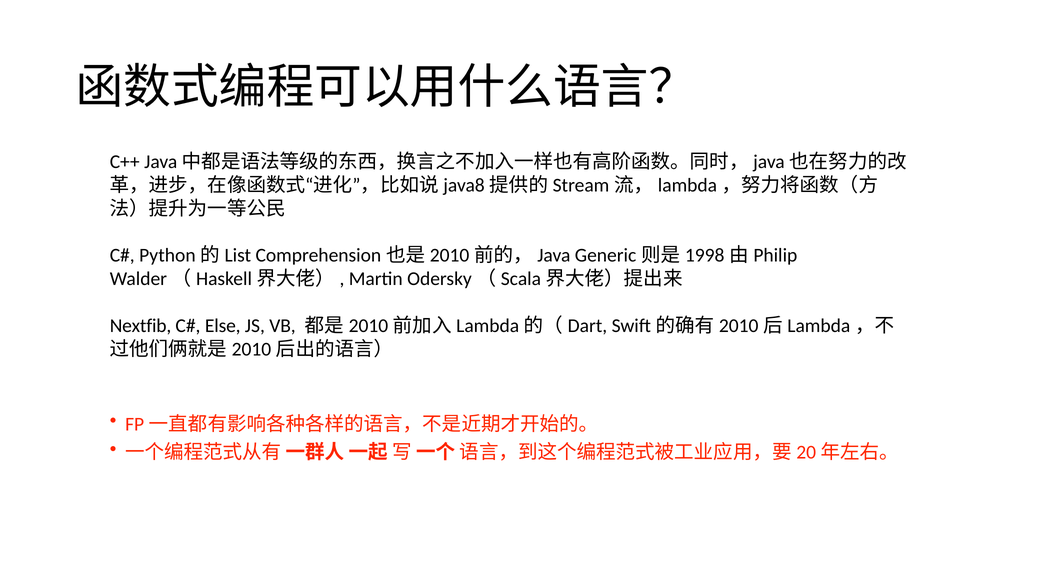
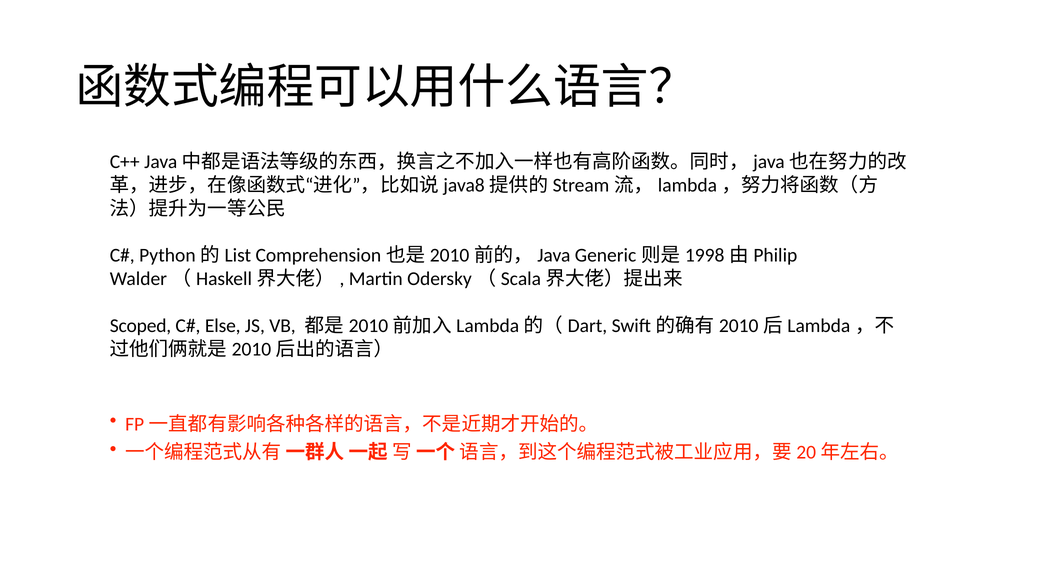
Nextfib: Nextfib -> Scoped
